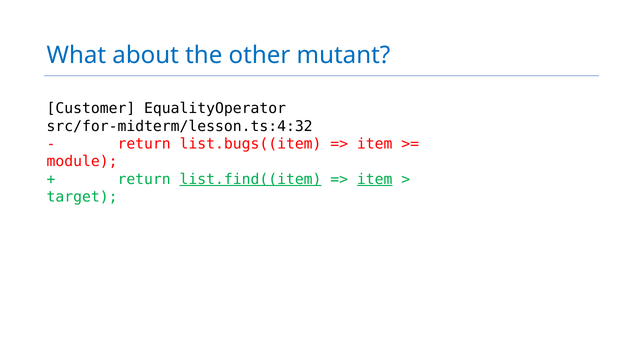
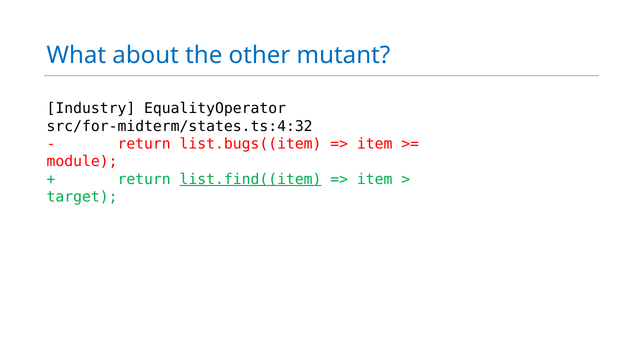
Customer: Customer -> Industry
src/for-midterm/lesson.ts:4:32: src/for-midterm/lesson.ts:4:32 -> src/for-midterm/states.ts:4:32
item at (375, 179) underline: present -> none
